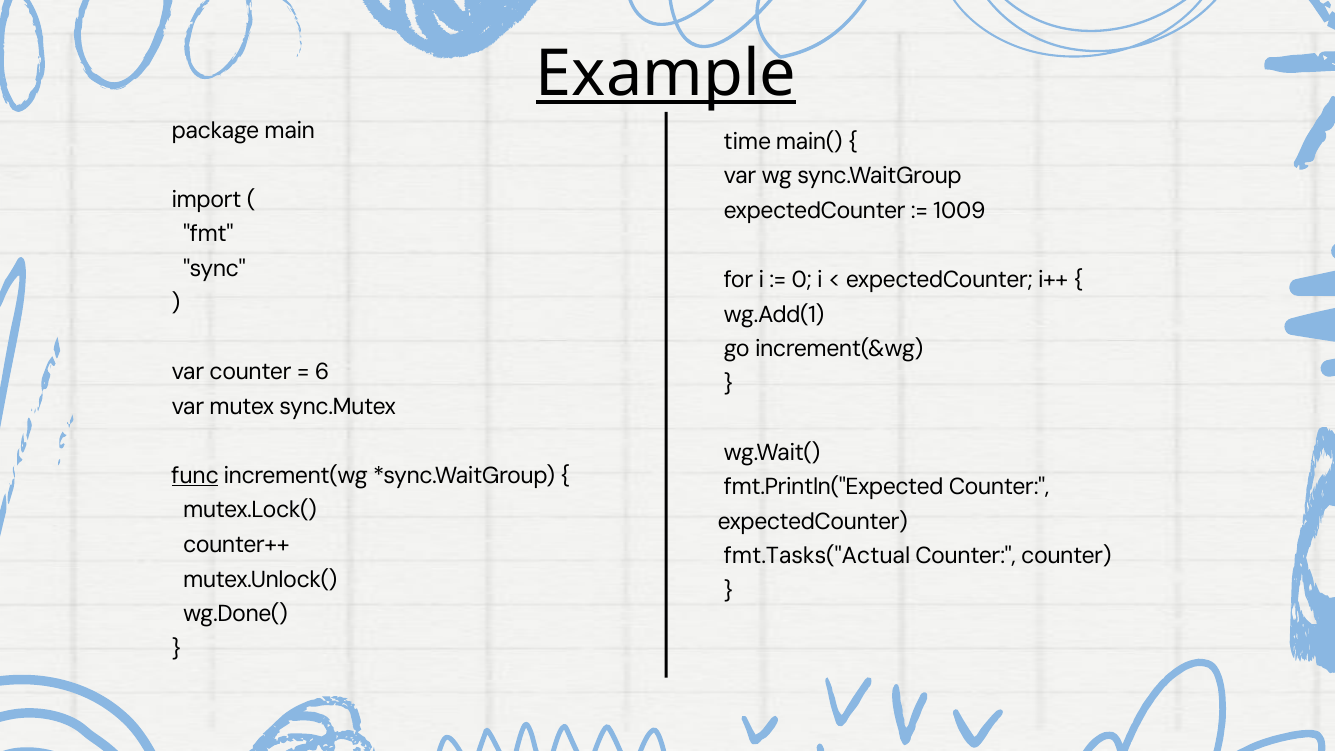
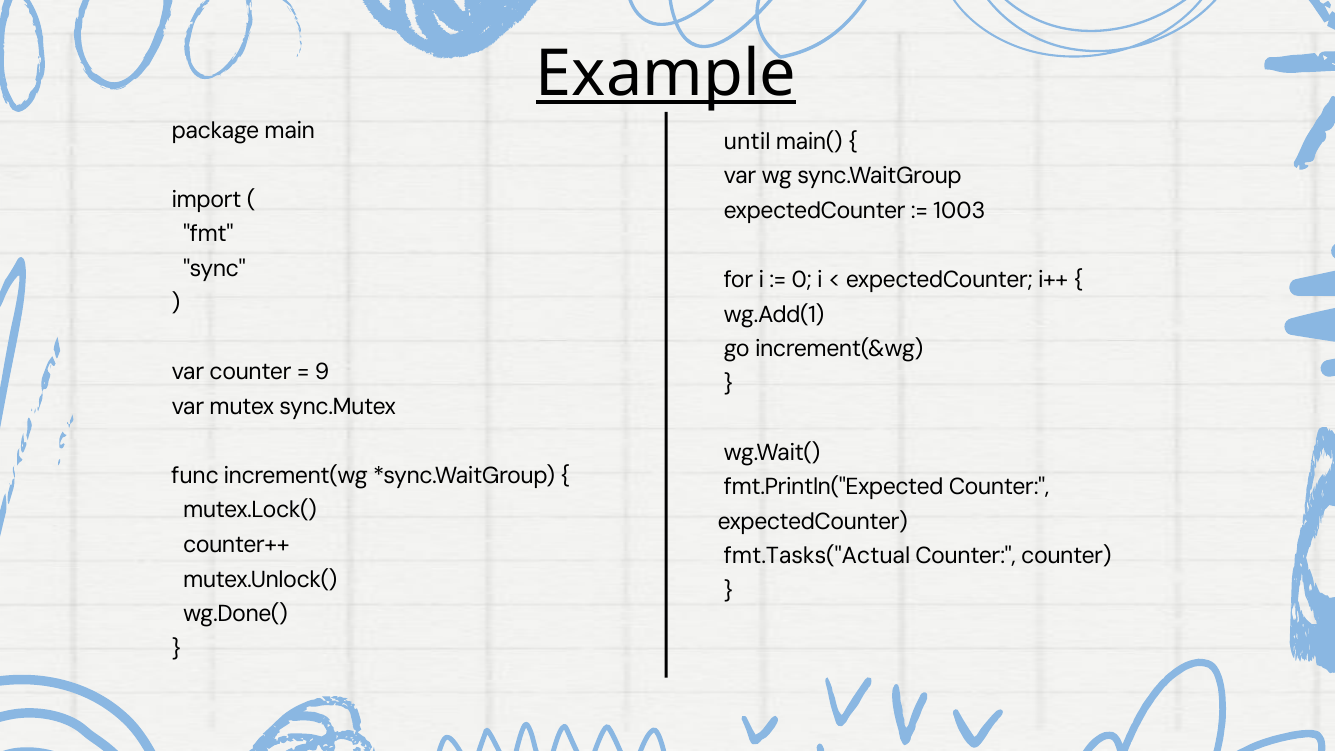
time: time -> until
1009: 1009 -> 1003
6: 6 -> 9
func underline: present -> none
